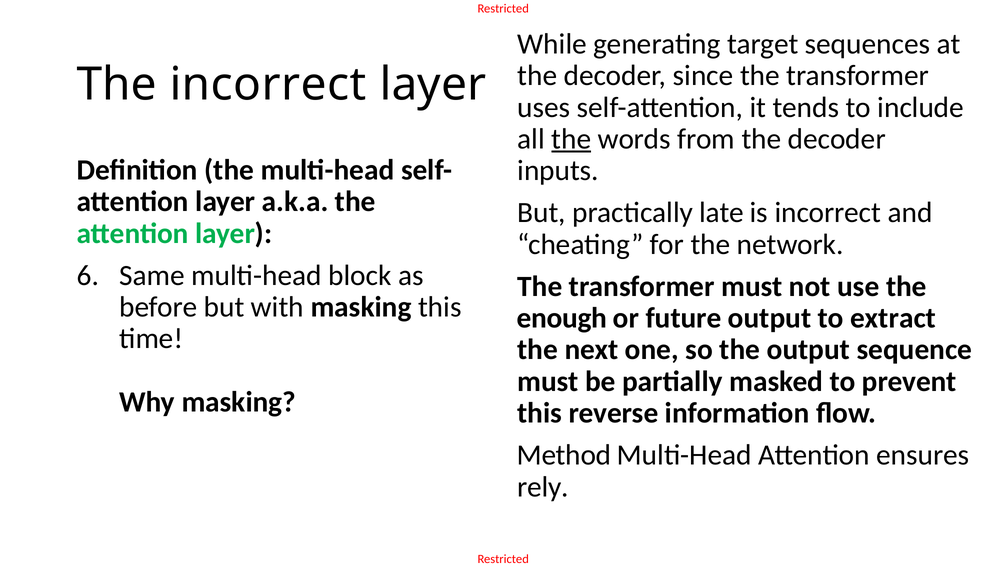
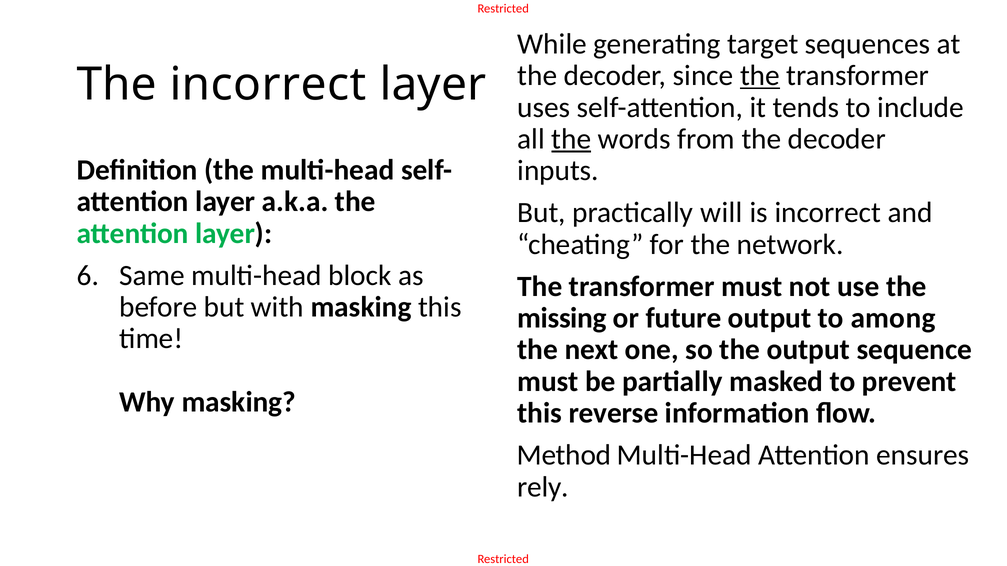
the at (760, 76) underline: none -> present
late: late -> will
enough: enough -> missing
extract: extract -> among
